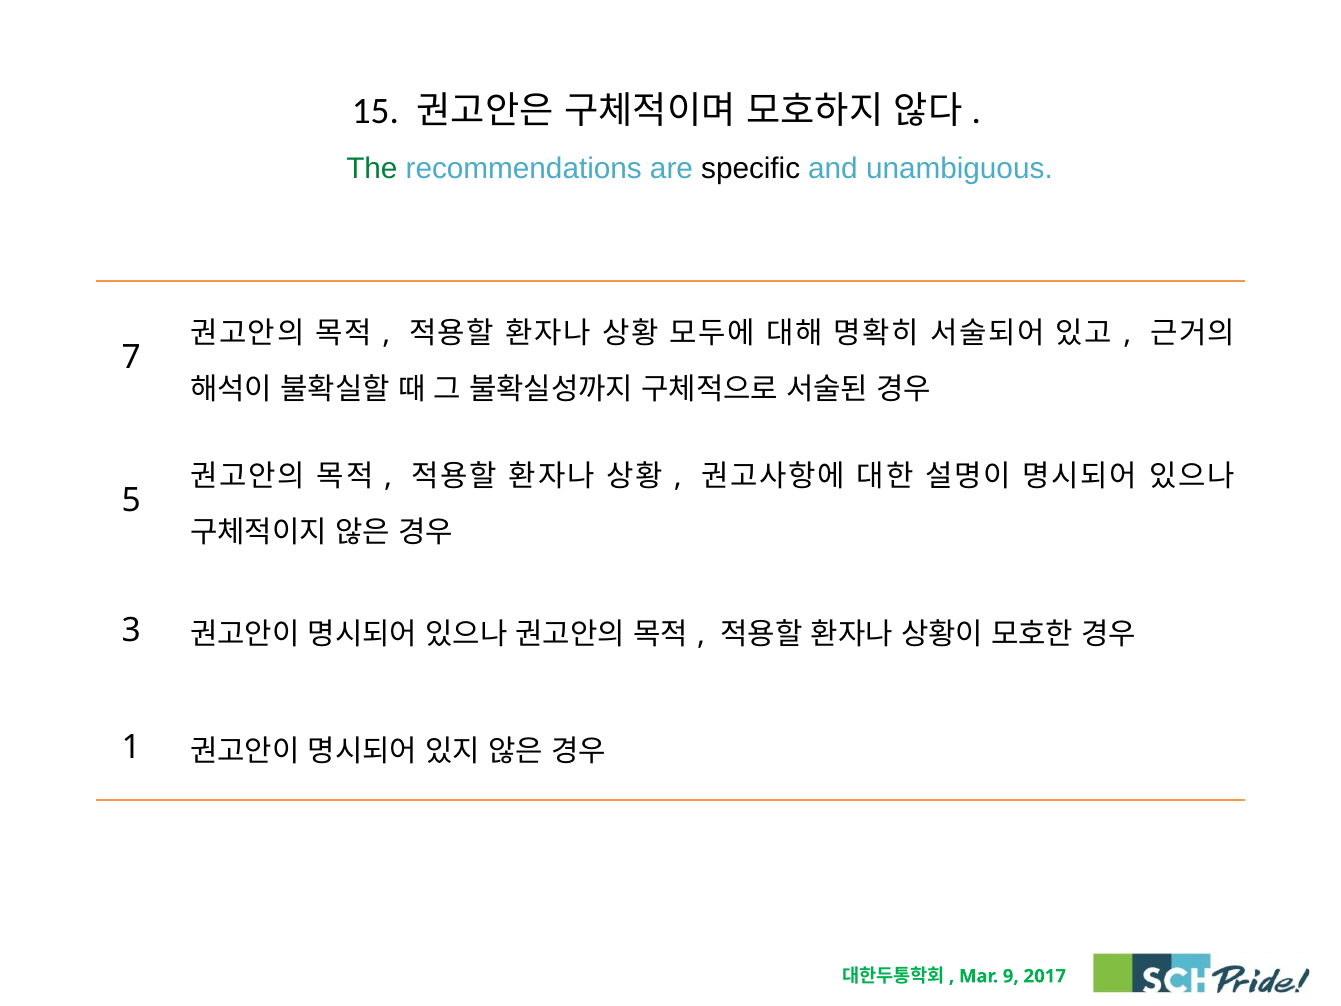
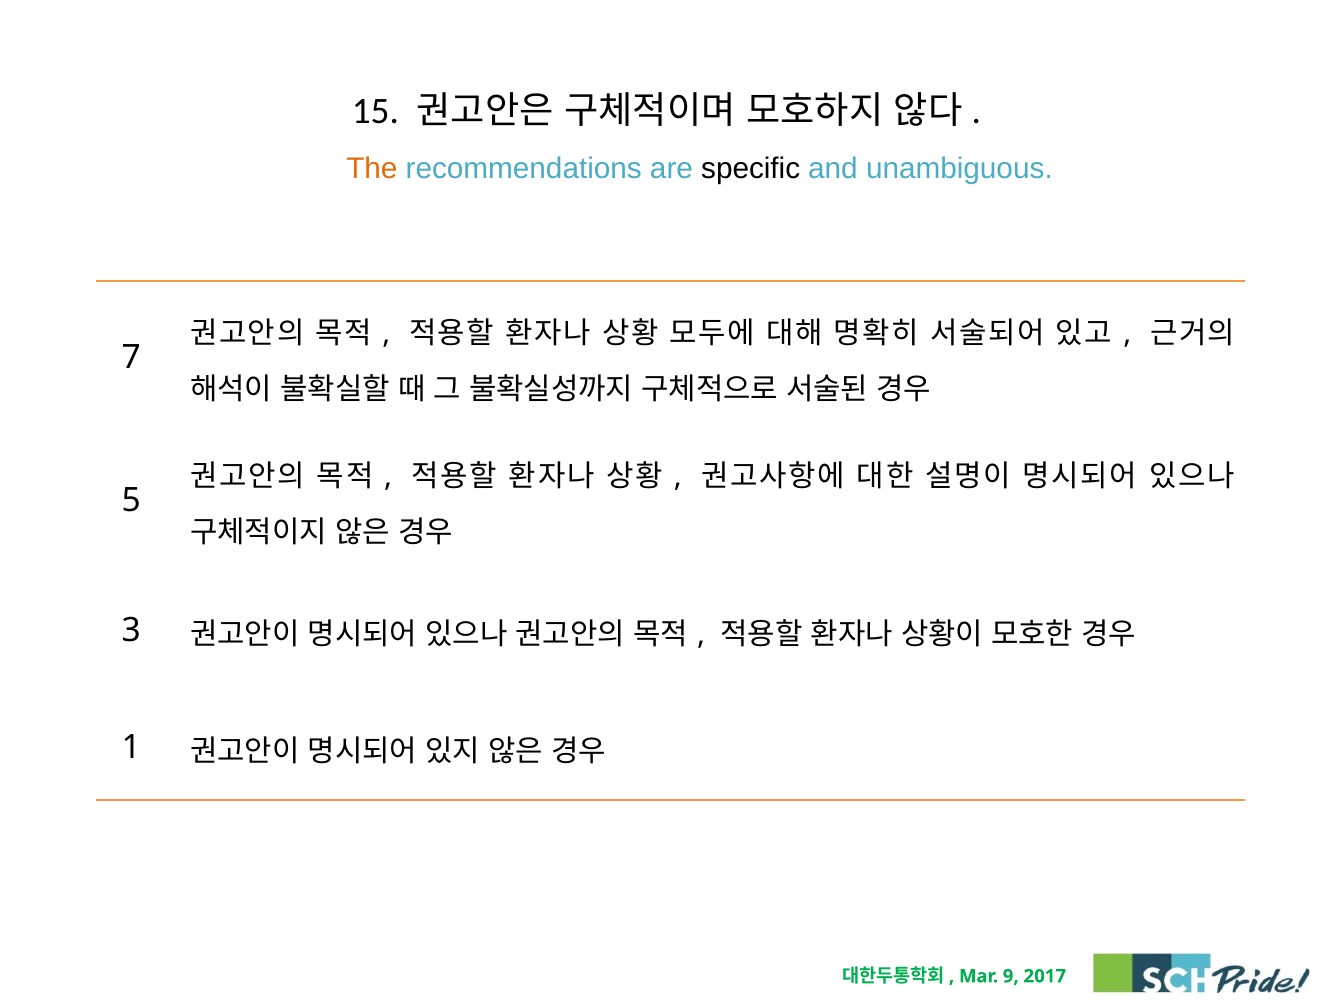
The colour: green -> orange
